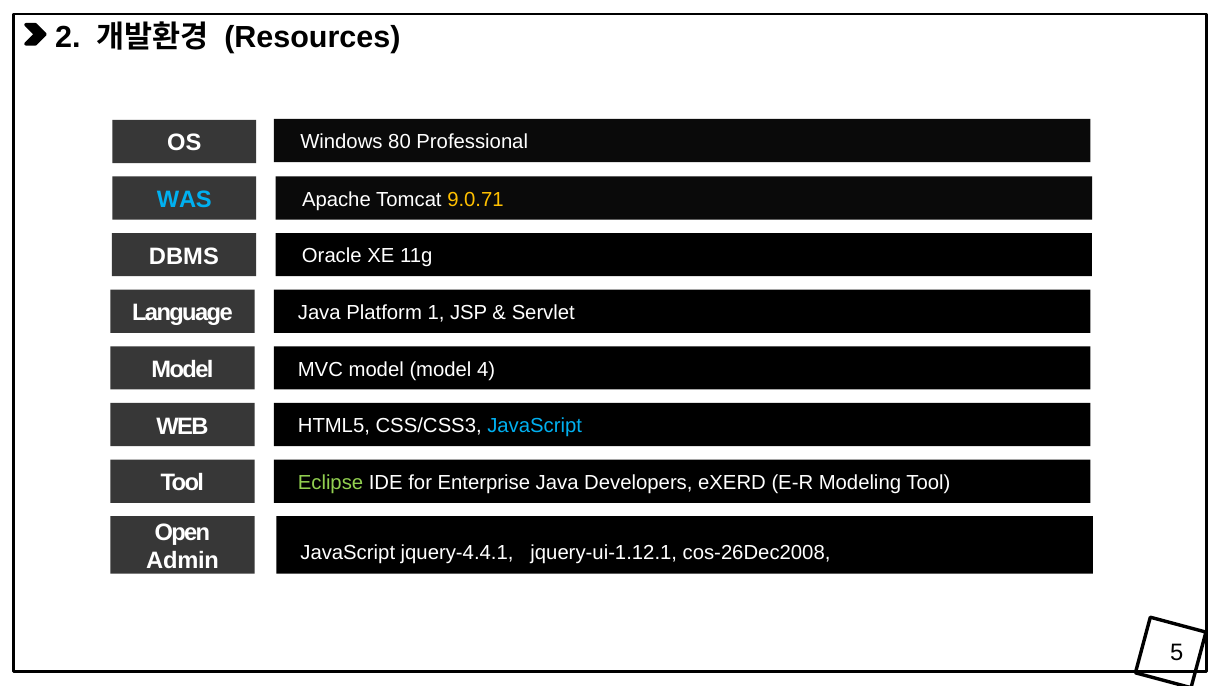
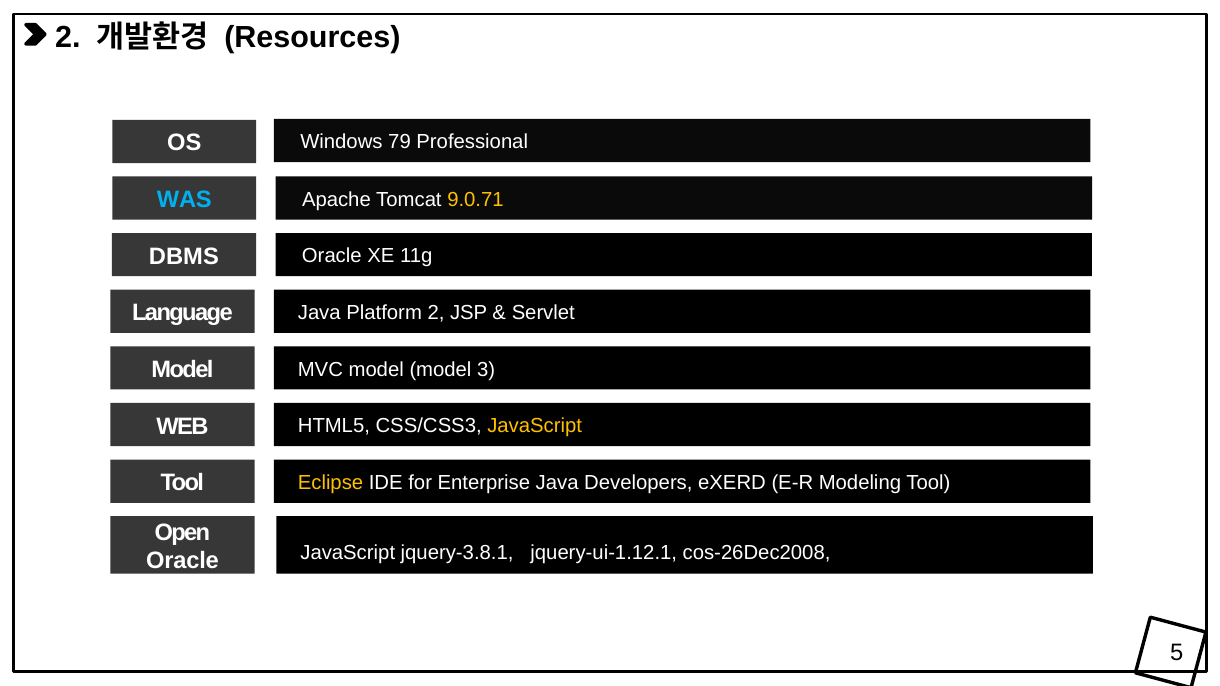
80: 80 -> 79
Platform 1: 1 -> 2
4: 4 -> 3
JavaScript at (535, 426) colour: light blue -> yellow
Eclipse colour: light green -> yellow
jquery-4.4.1: jquery-4.4.1 -> jquery-3.8.1
Admin at (183, 561): Admin -> Oracle
